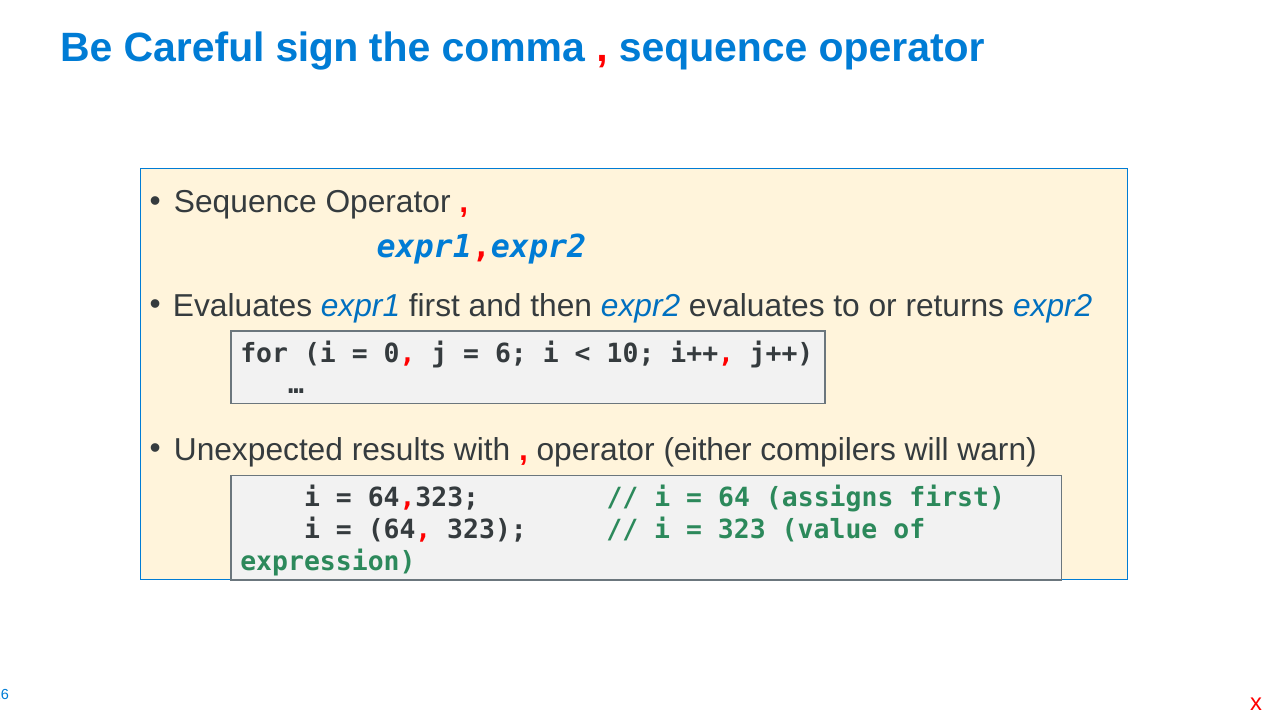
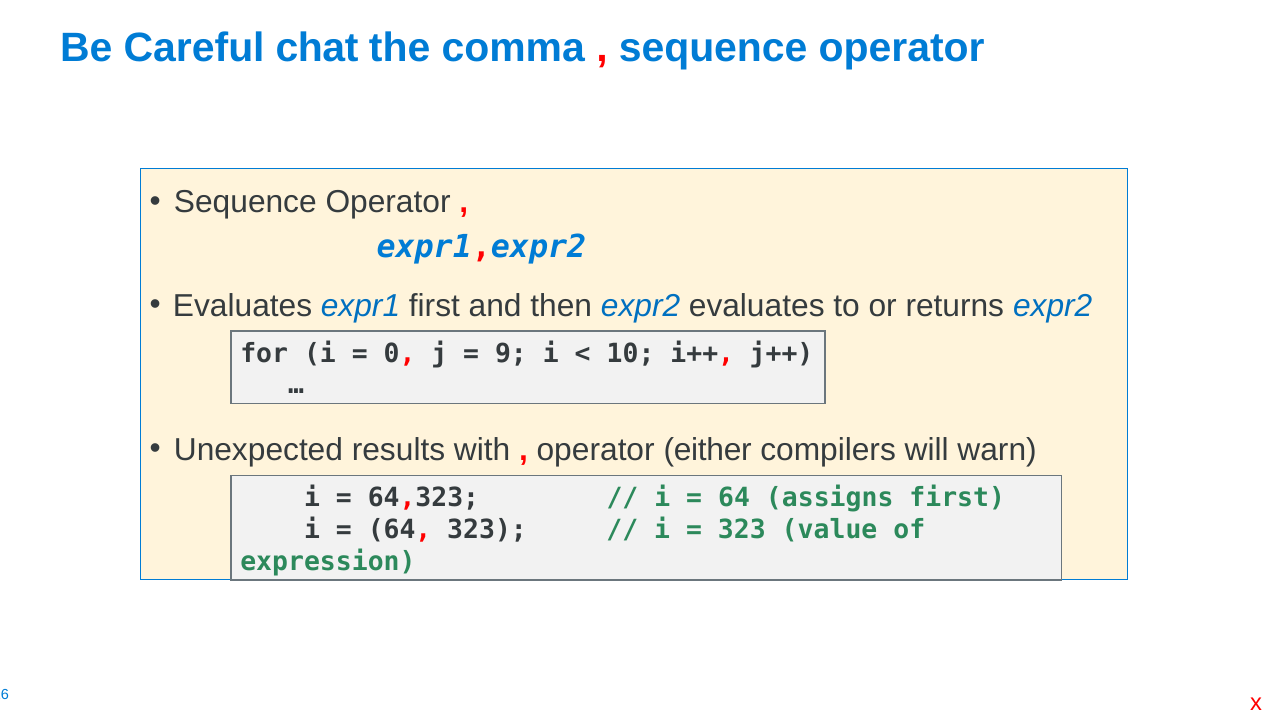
sign: sign -> chat
6: 6 -> 9
